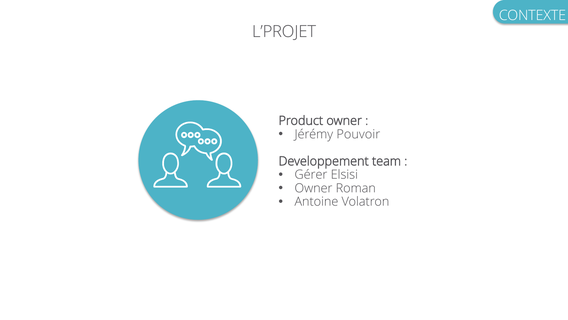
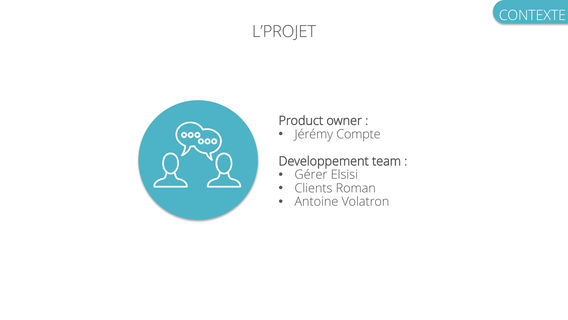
Pouvoir: Pouvoir -> Compte
Owner at (313, 188): Owner -> Clients
